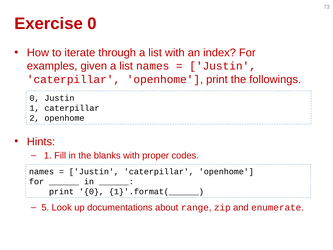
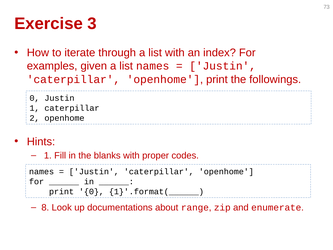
Exercise 0: 0 -> 3
5: 5 -> 8
